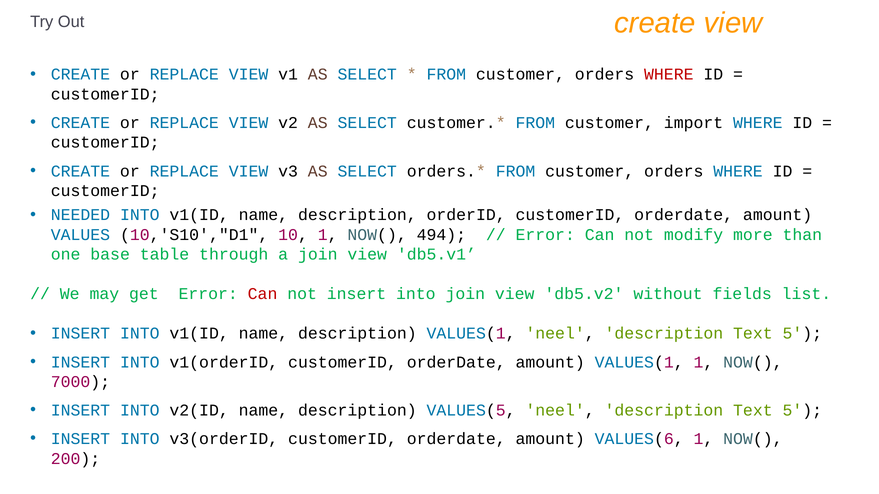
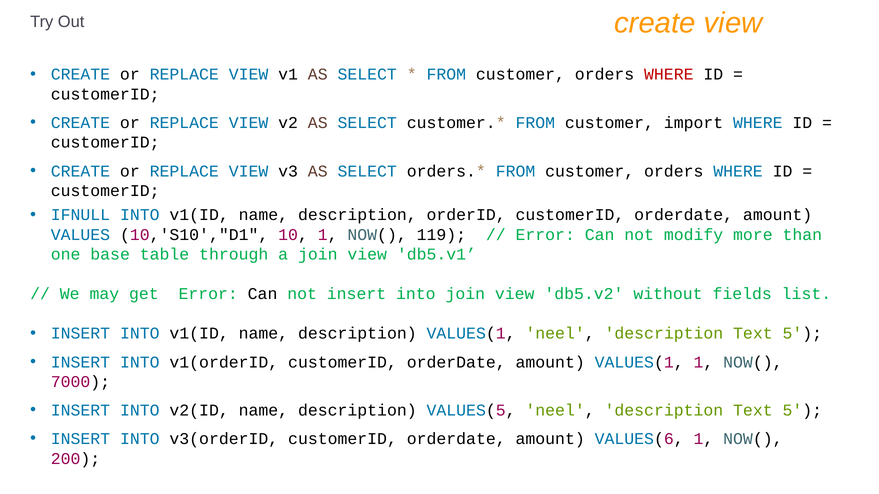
NEEDED: NEEDED -> IFNULL
494: 494 -> 119
Can at (263, 294) colour: red -> black
